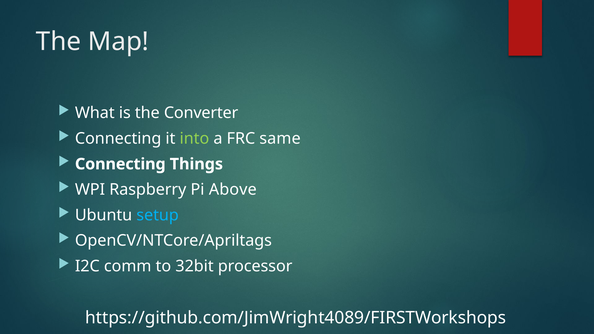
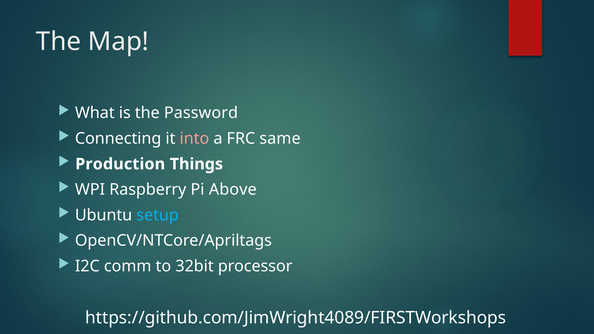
Converter: Converter -> Password
into colour: light green -> pink
Connecting at (120, 164): Connecting -> Production
